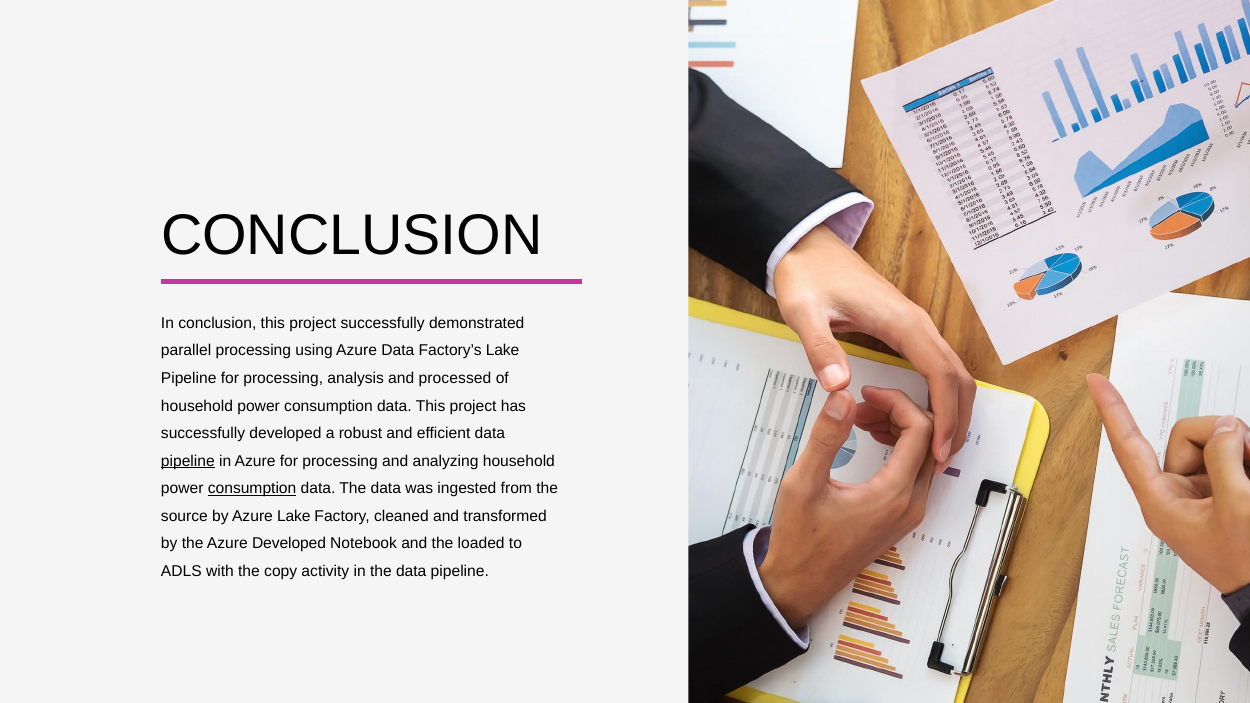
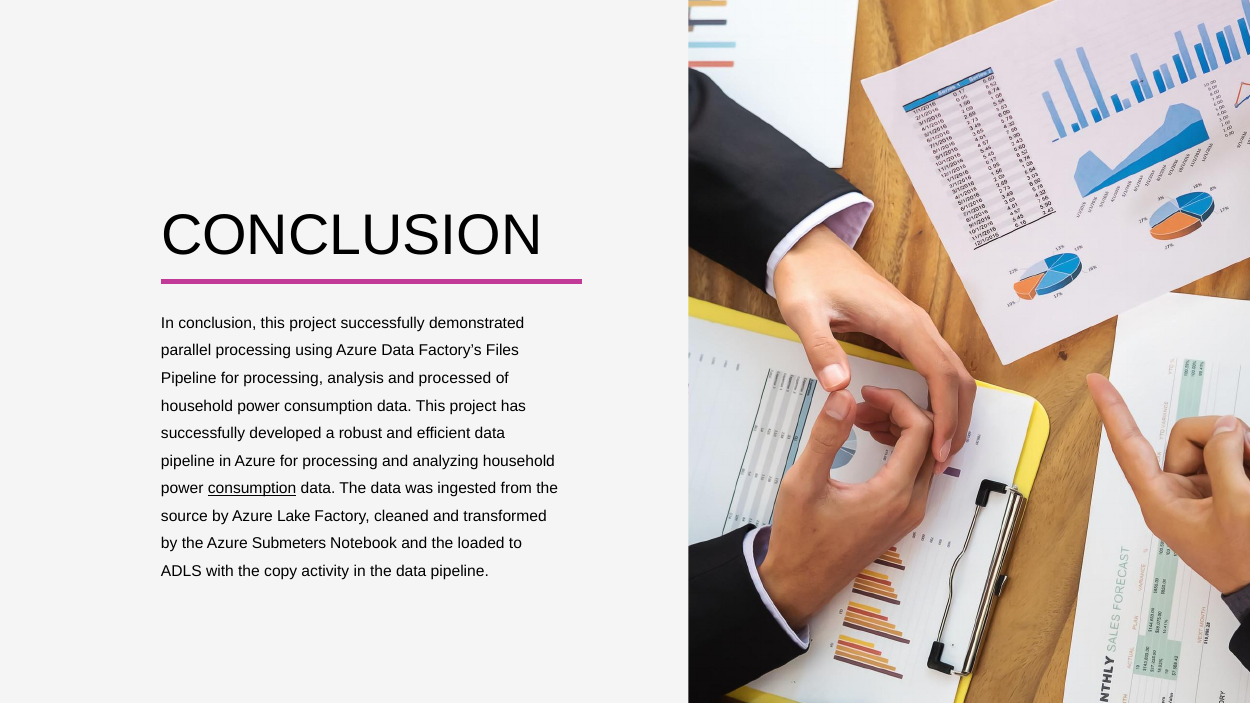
Factory’s Lake: Lake -> Files
pipeline at (188, 461) underline: present -> none
Azure Developed: Developed -> Submeters
